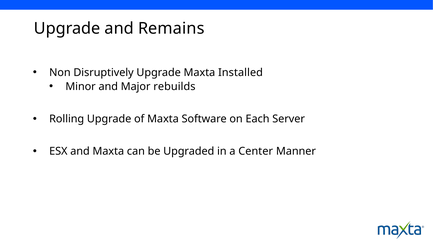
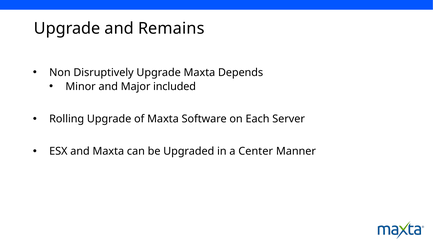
Installed: Installed -> Depends
rebuilds: rebuilds -> included
